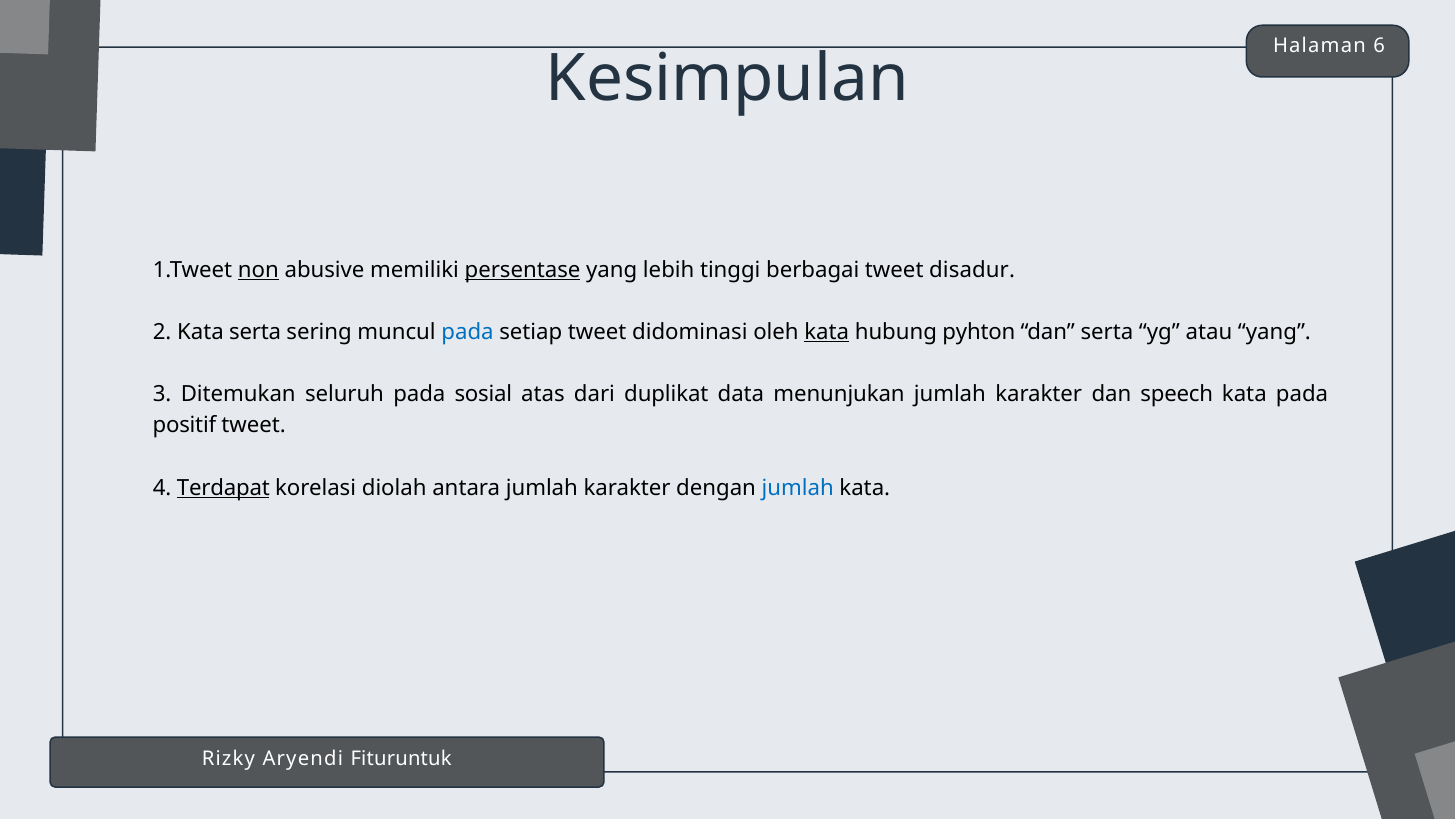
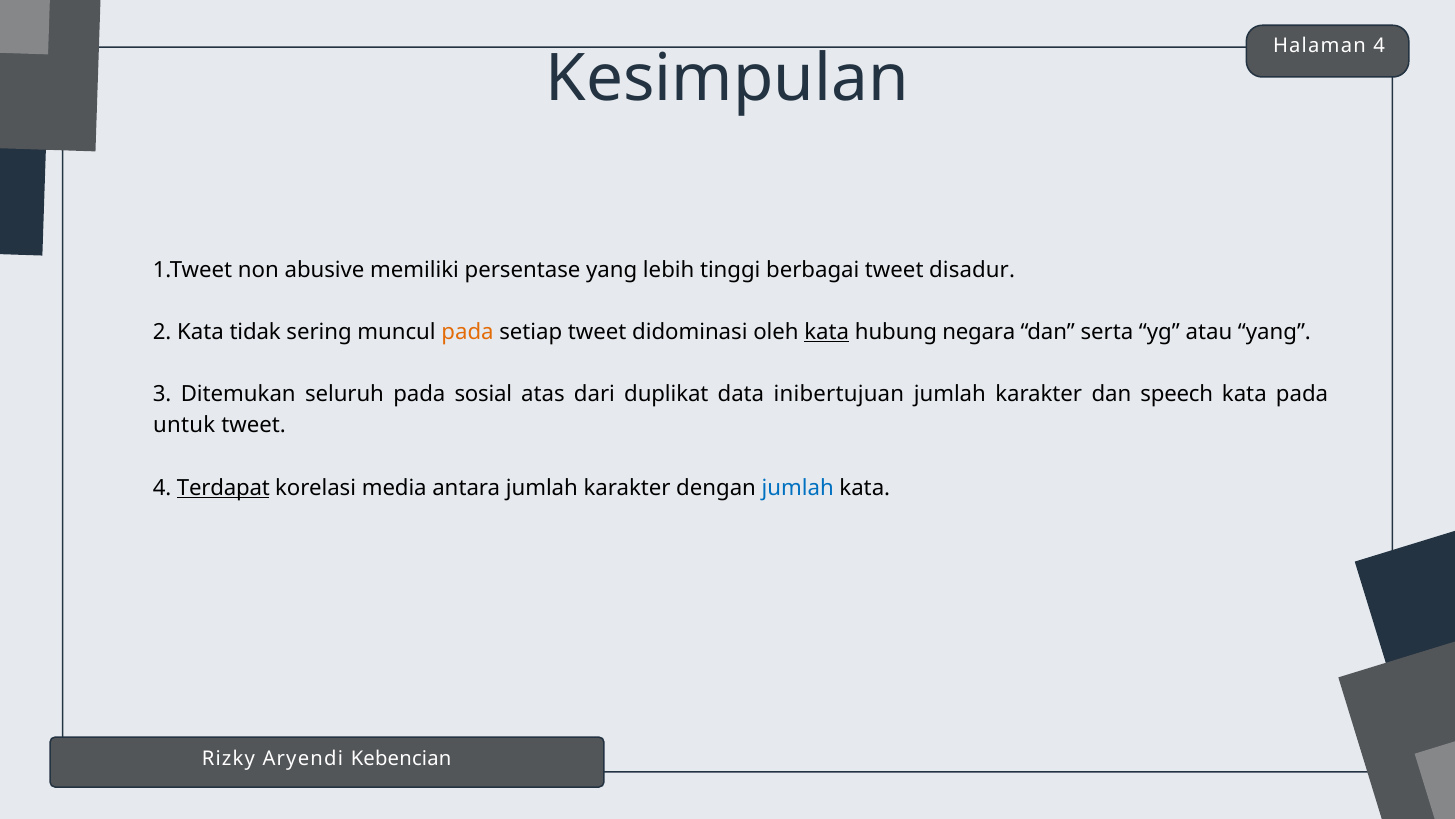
Halaman 6: 6 -> 4
non underline: present -> none
persentase underline: present -> none
Kata serta: serta -> tidak
pada at (468, 332) colour: blue -> orange
pyhton: pyhton -> negara
menunjukan: menunjukan -> inibertujuan
positif: positif -> untuk
diolah: diolah -> media
Fituruntuk: Fituruntuk -> Kebencian
